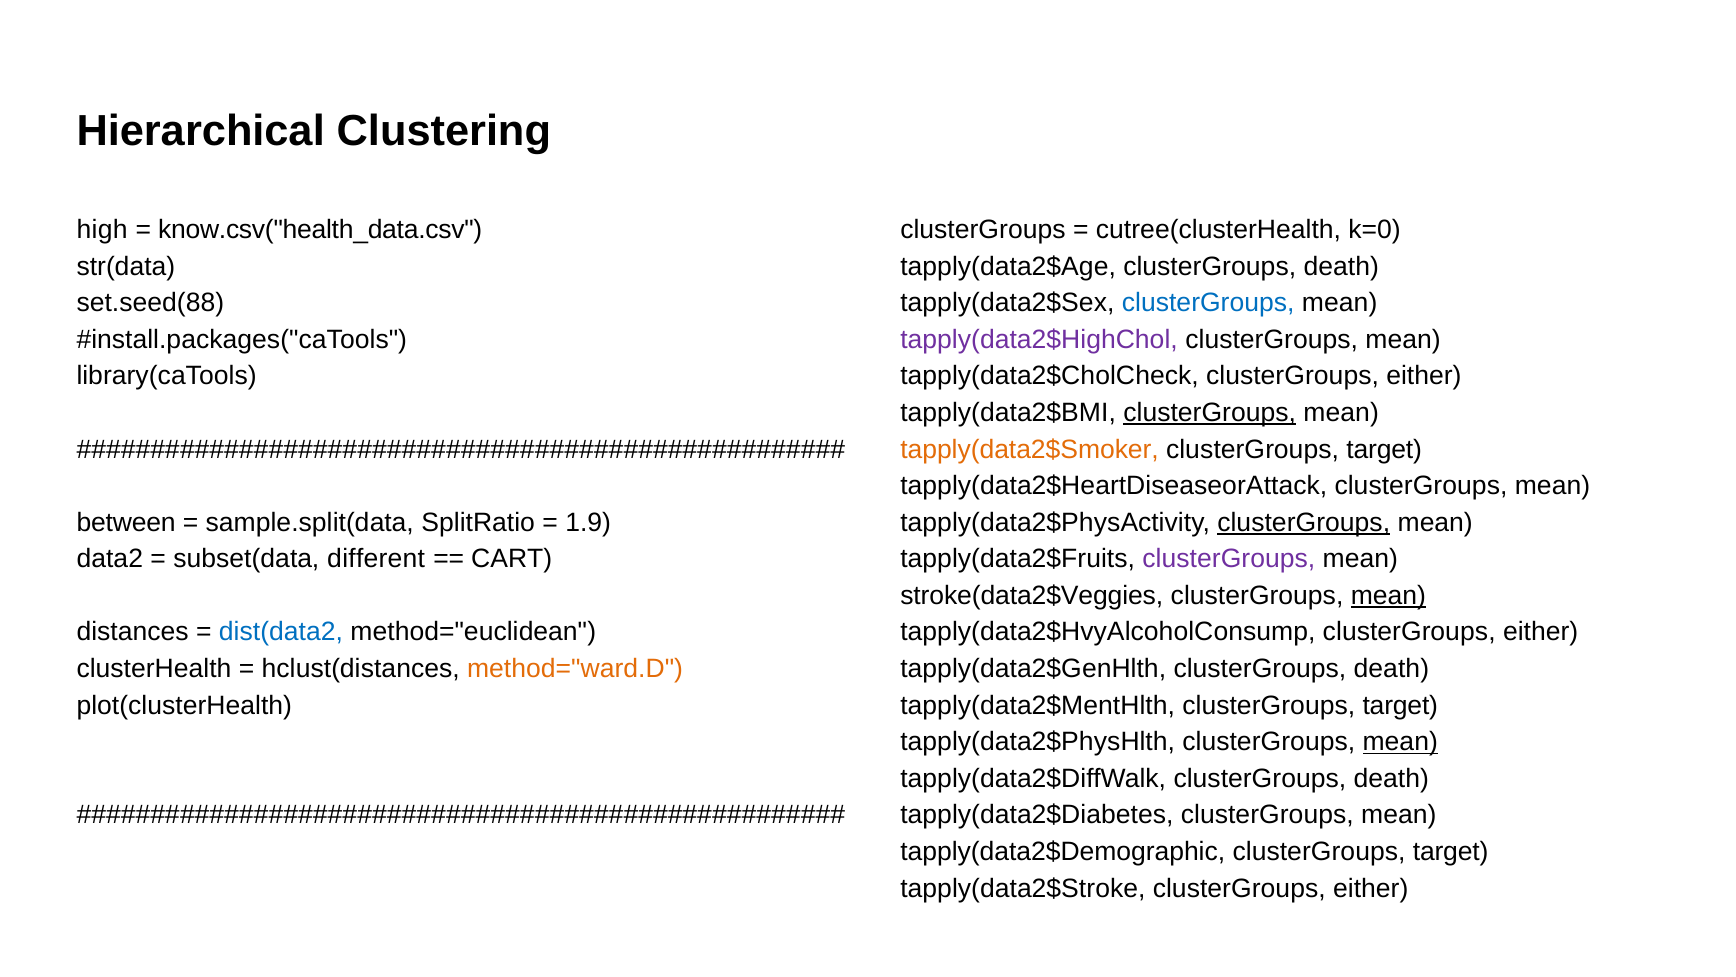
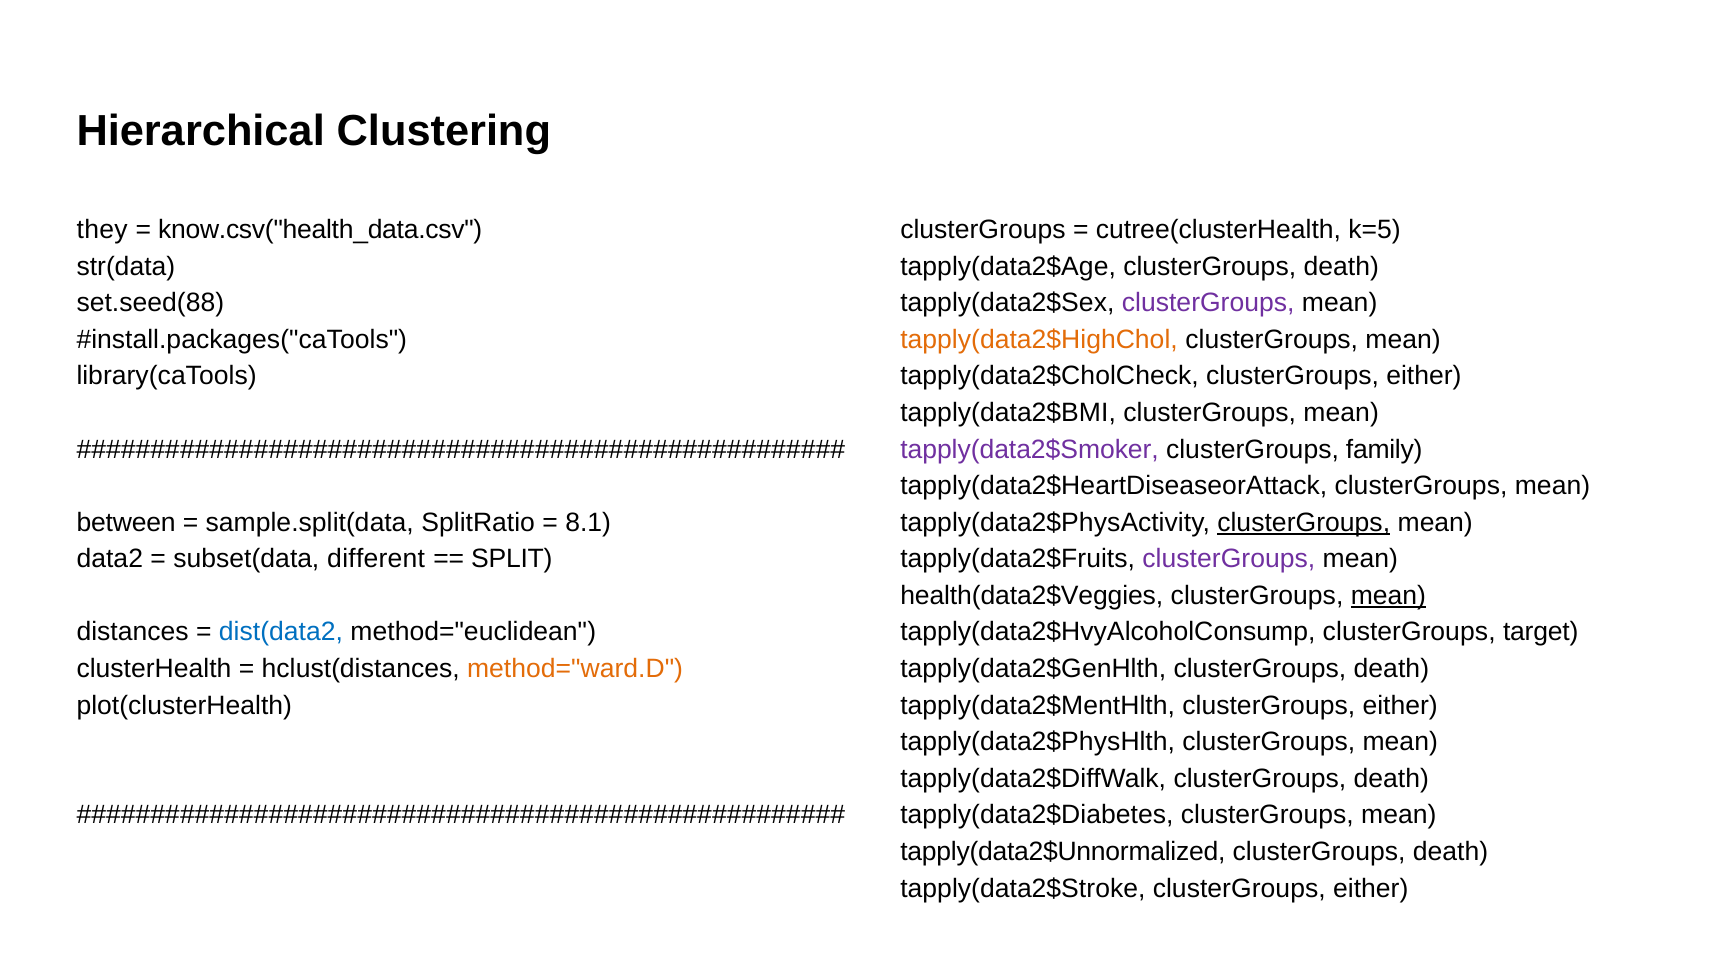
high: high -> they
k=0: k=0 -> k=5
clusterGroups at (1208, 303) colour: blue -> purple
tapply(data2$HighChol colour: purple -> orange
clusterGroups at (1210, 413) underline: present -> none
tapply(data2$Smoker colour: orange -> purple
target at (1384, 449): target -> family
1.9: 1.9 -> 8.1
CART: CART -> SPLIT
stroke(data2$Veggies: stroke(data2$Veggies -> health(data2$Veggies
tapply(data2$HvyAlcoholConsump clusterGroups either: either -> target
tapply(data2$MentHlth clusterGroups target: target -> either
mean at (1400, 742) underline: present -> none
tapply(data2$Demographic: tapply(data2$Demographic -> tapply(data2$Unnormalized
target at (1451, 851): target -> death
